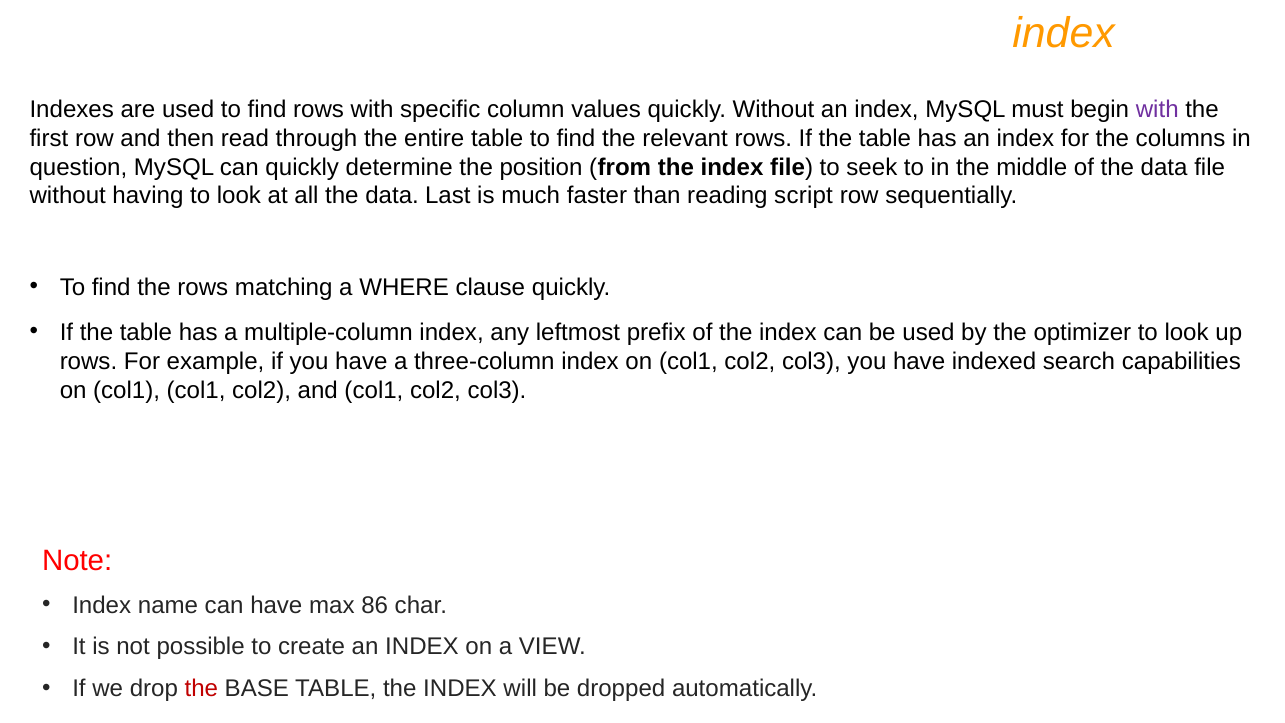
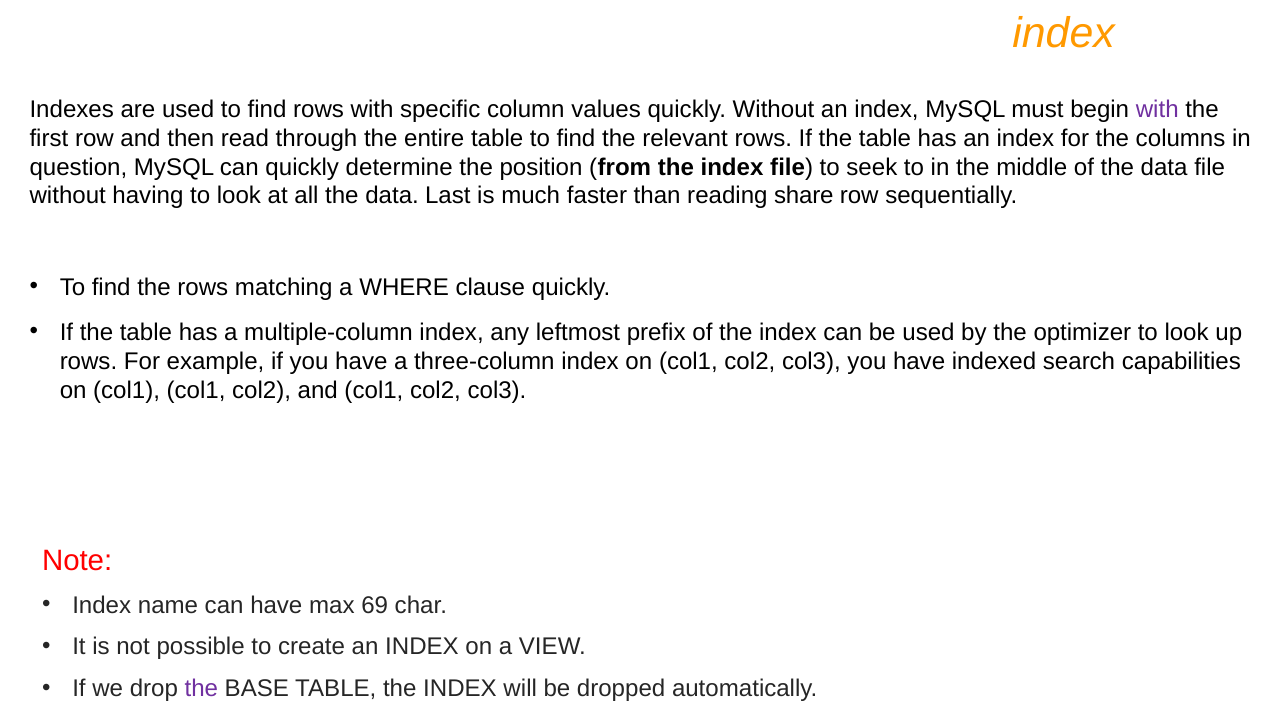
script: script -> share
86: 86 -> 69
the at (201, 688) colour: red -> purple
